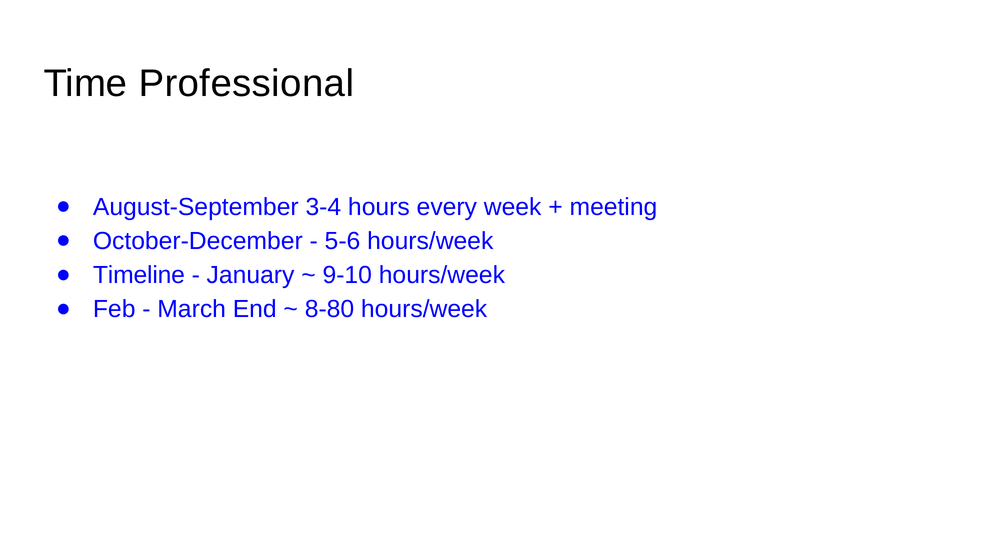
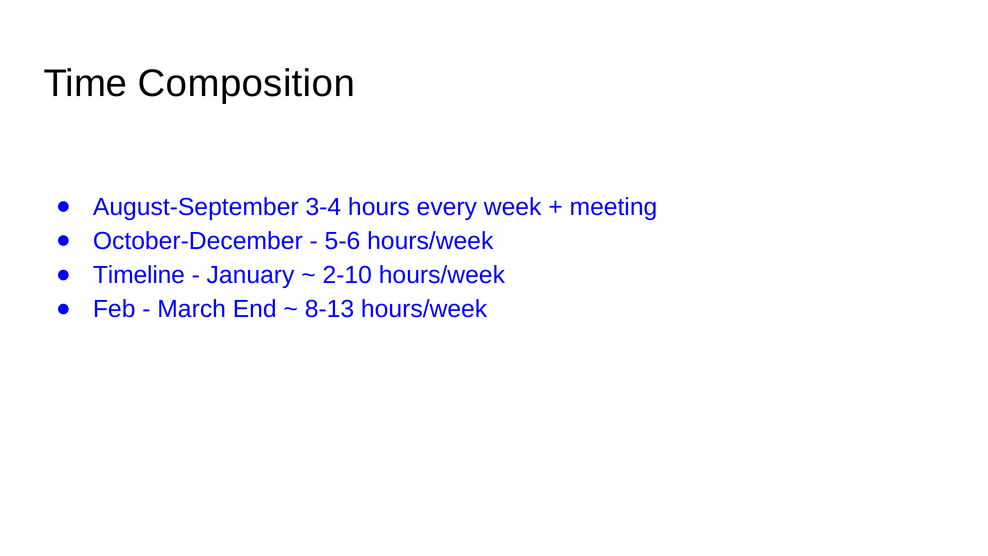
Professional: Professional -> Composition
9-10: 9-10 -> 2-10
8-80: 8-80 -> 8-13
